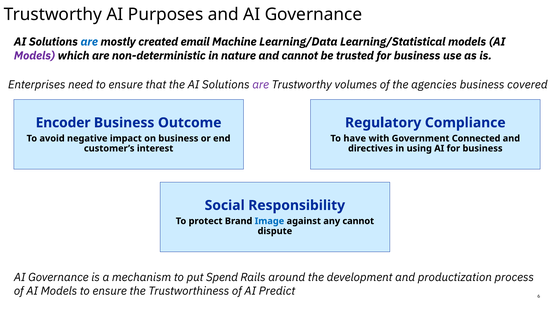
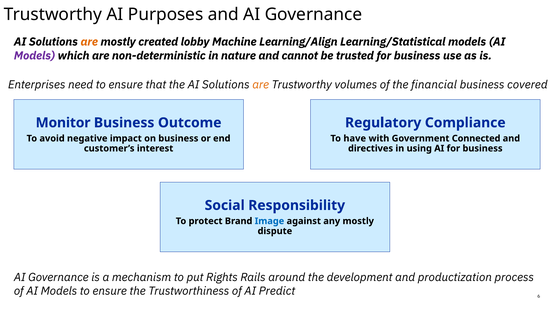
are at (89, 42) colour: blue -> orange
email: email -> lobby
Learning/Data: Learning/Data -> Learning/Align
are at (261, 84) colour: purple -> orange
agencies: agencies -> financial
Encoder: Encoder -> Monitor
any cannot: cannot -> mostly
Spend: Spend -> Rights
